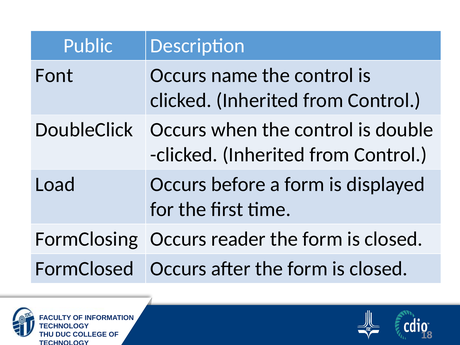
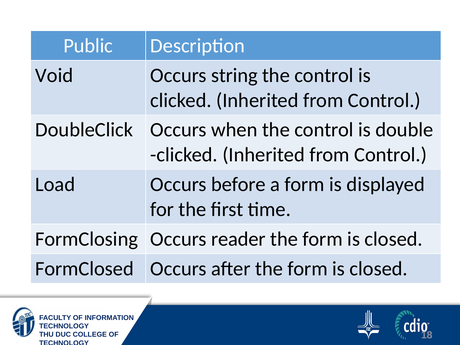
Font: Font -> Void
name: name -> string
